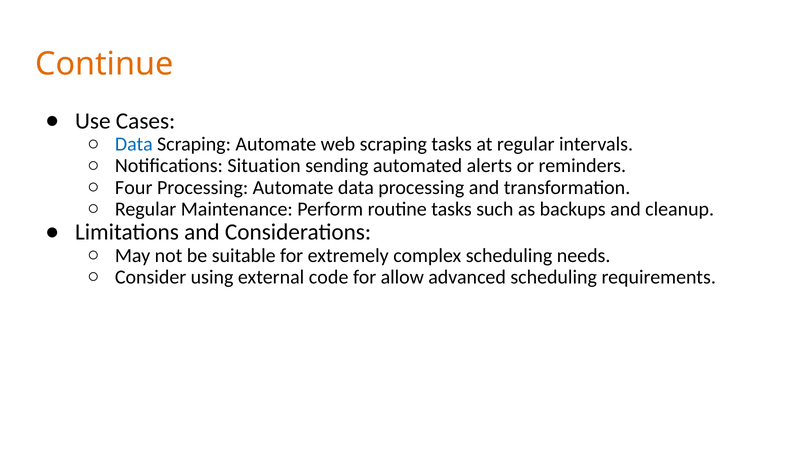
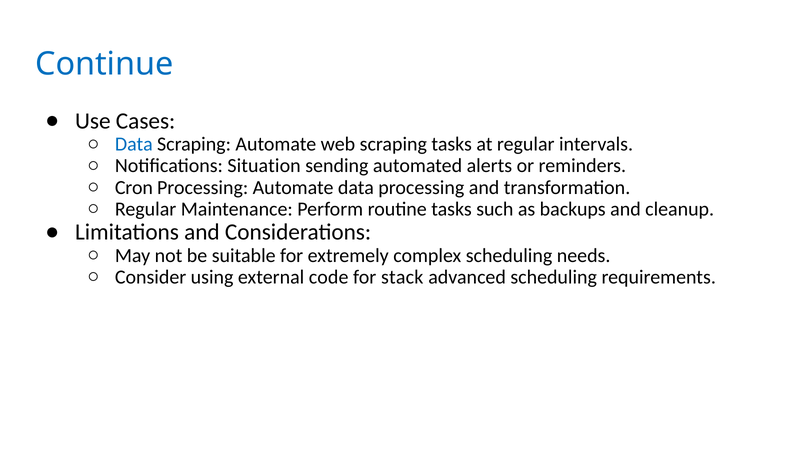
Continue colour: orange -> blue
Four: Four -> Cron
allow: allow -> stack
